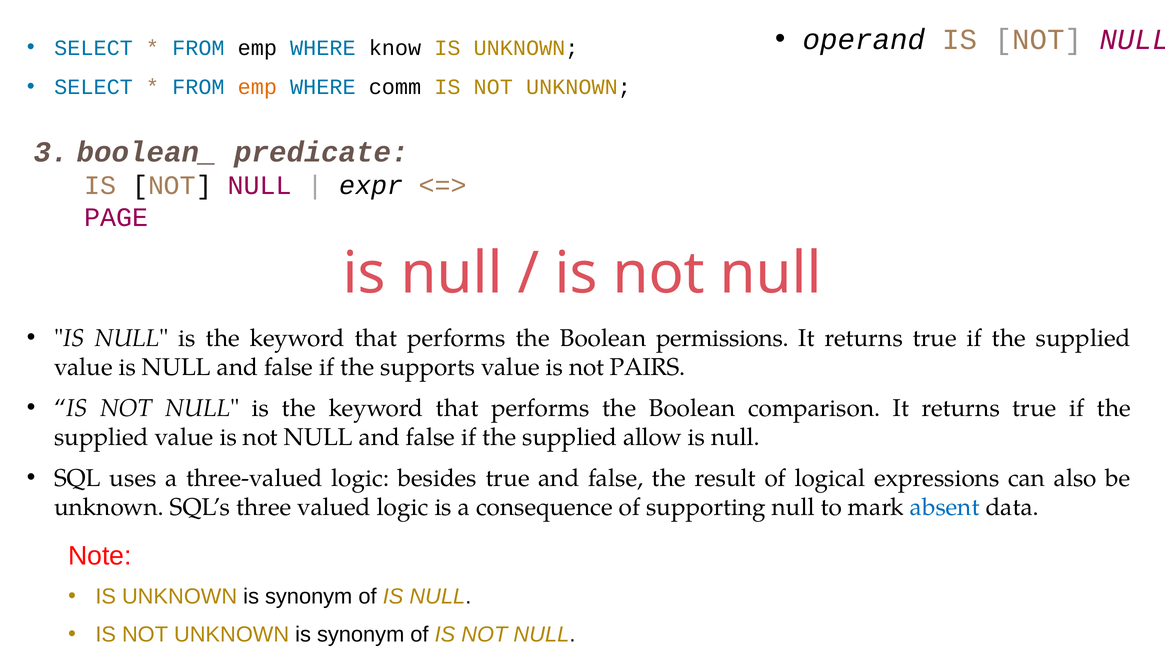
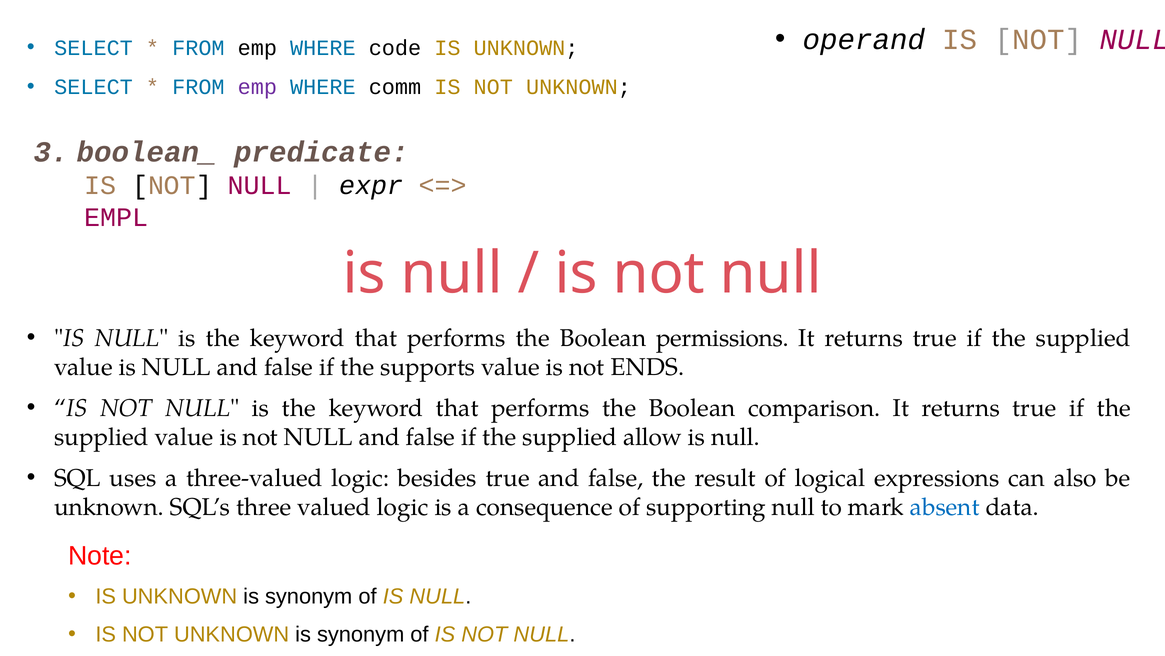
know: know -> code
emp at (257, 87) colour: orange -> purple
PAGE: PAGE -> EMPL
PAIRS: PAIRS -> ENDS
